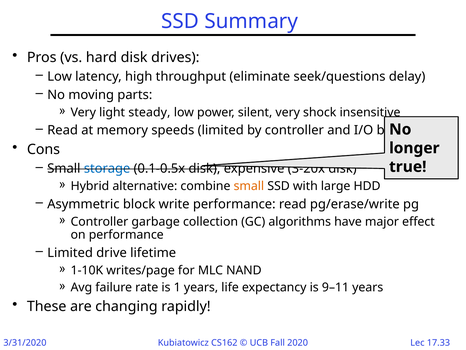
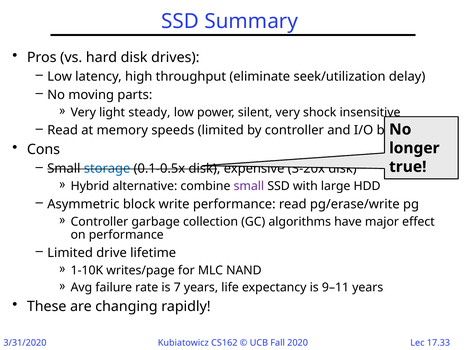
seek/questions: seek/questions -> seek/utilization
small at (249, 186) colour: orange -> purple
1: 1 -> 7
